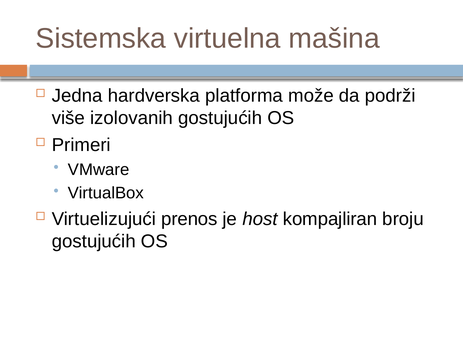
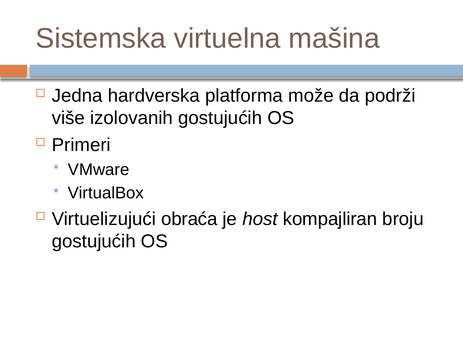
prenos: prenos -> obraća
